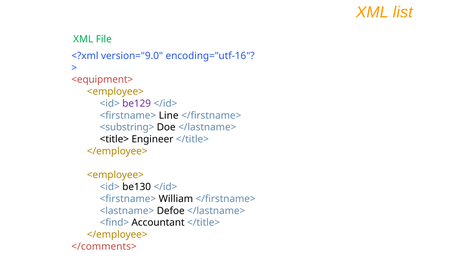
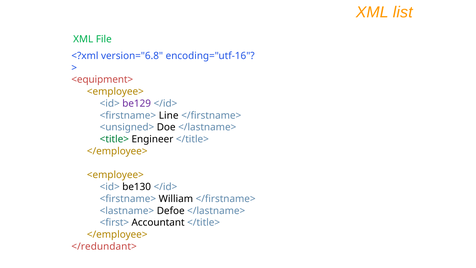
version="9.0: version="9.0 -> version="6.8
<substring>: <substring> -> <unsigned>
<title> colour: black -> green
<find>: <find> -> <first>
</comments>: </comments> -> </redundant>
